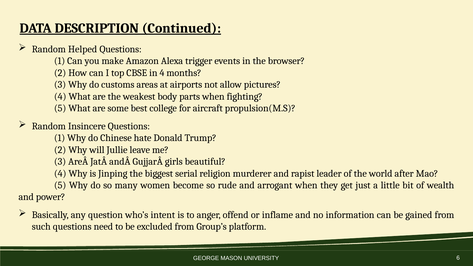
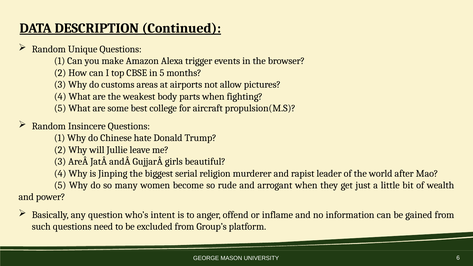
Helped: Helped -> Unique
in 4: 4 -> 5
